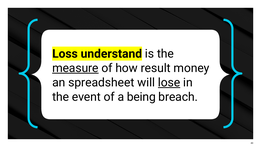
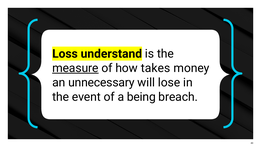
result: result -> takes
spreadsheet: spreadsheet -> unnecessary
lose underline: present -> none
